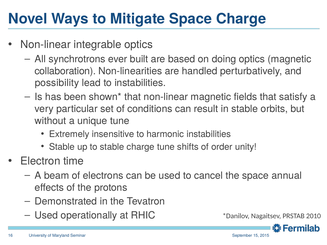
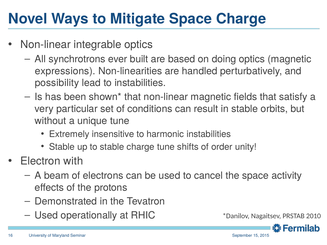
collaboration: collaboration -> expressions
time: time -> with
annual: annual -> activity
